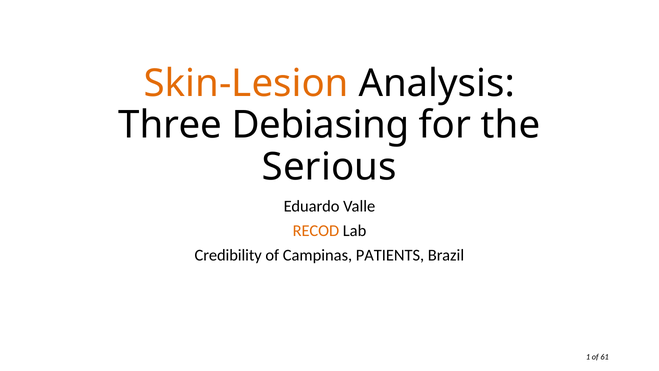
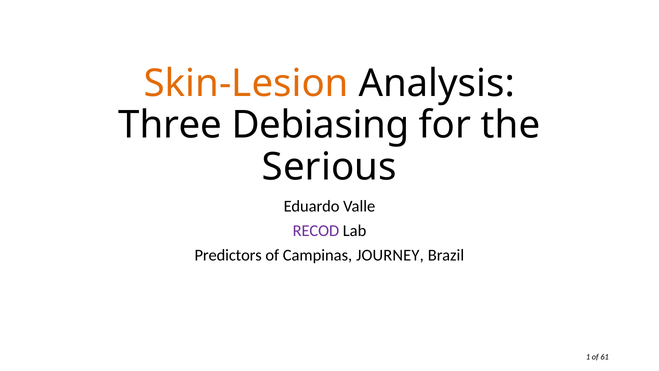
RECOD colour: orange -> purple
Credibility: Credibility -> Predictors
PATIENTS: PATIENTS -> JOURNEY
